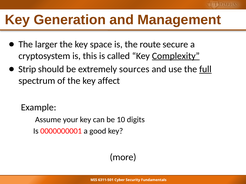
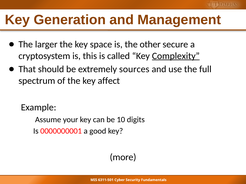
route: route -> other
Strip: Strip -> That
full underline: present -> none
